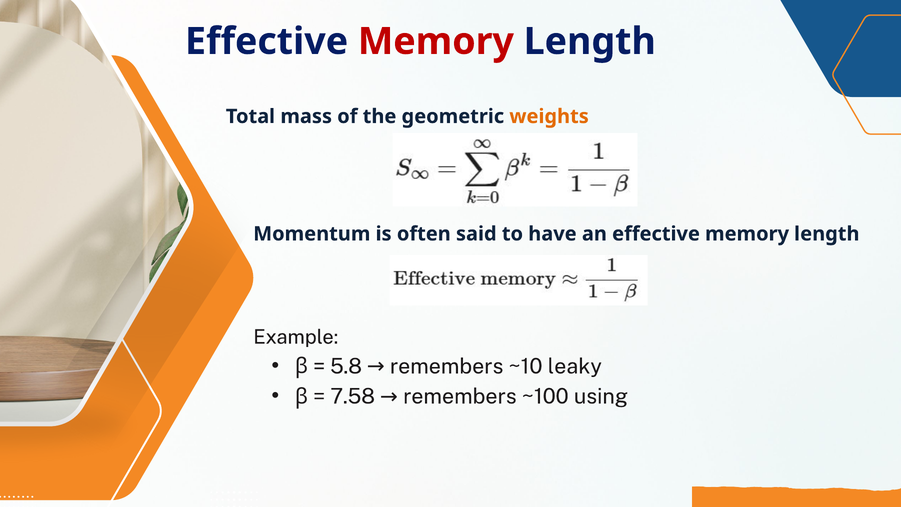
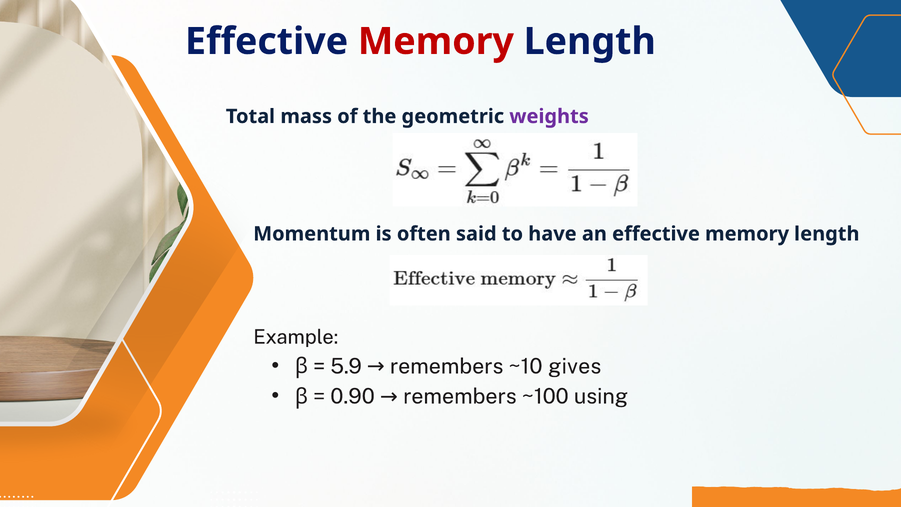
weights colour: orange -> purple
5.8: 5.8 -> 5.9
leaky: leaky -> gives
7.58: 7.58 -> 0.90
